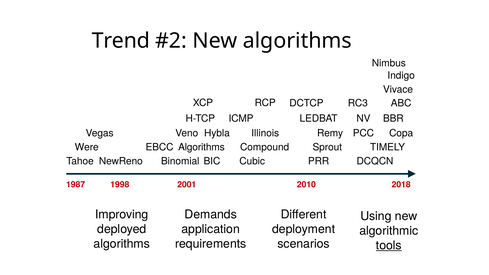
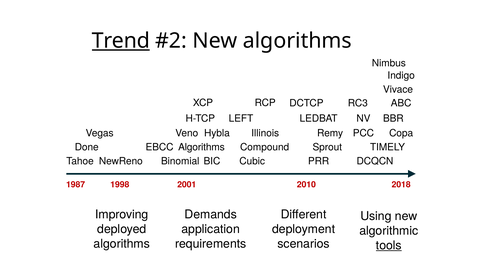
Trend underline: none -> present
ICMP: ICMP -> LEFT
Were: Were -> Done
